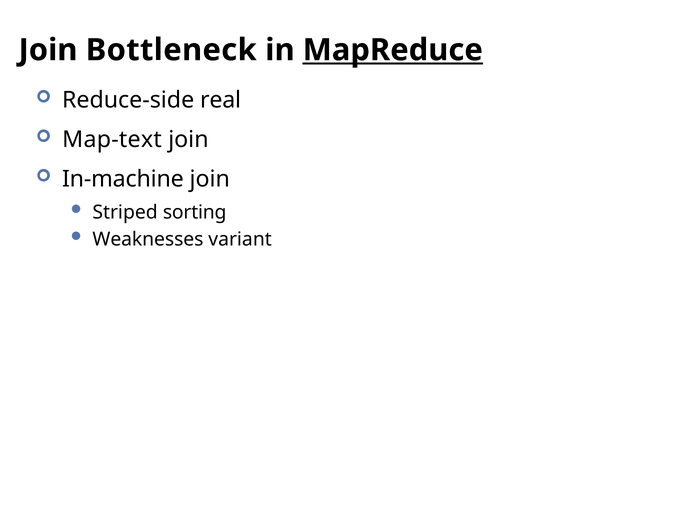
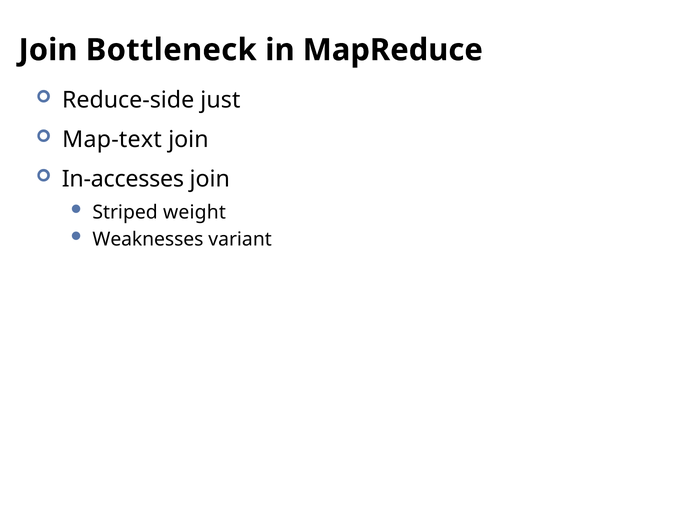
MapReduce underline: present -> none
real: real -> just
In-machine: In-machine -> In-accesses
sorting: sorting -> weight
